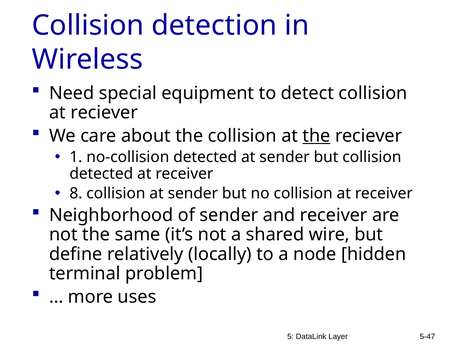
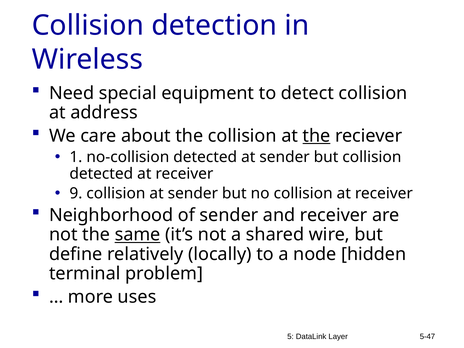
at reciever: reciever -> address
8: 8 -> 9
same underline: none -> present
